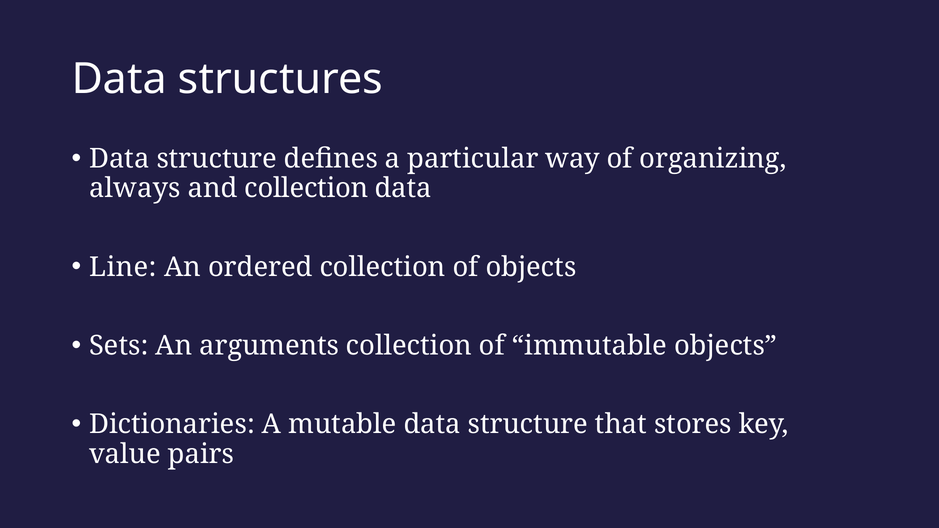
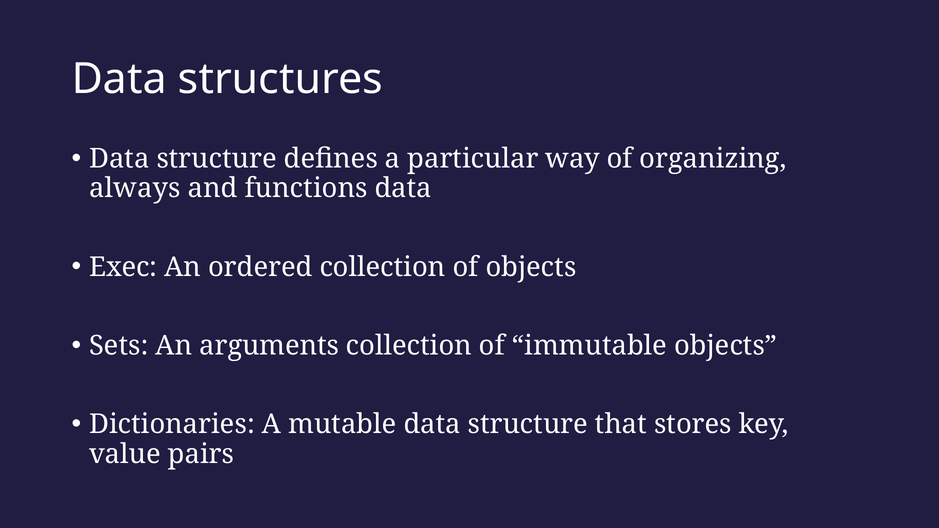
and collection: collection -> functions
Line: Line -> Exec
